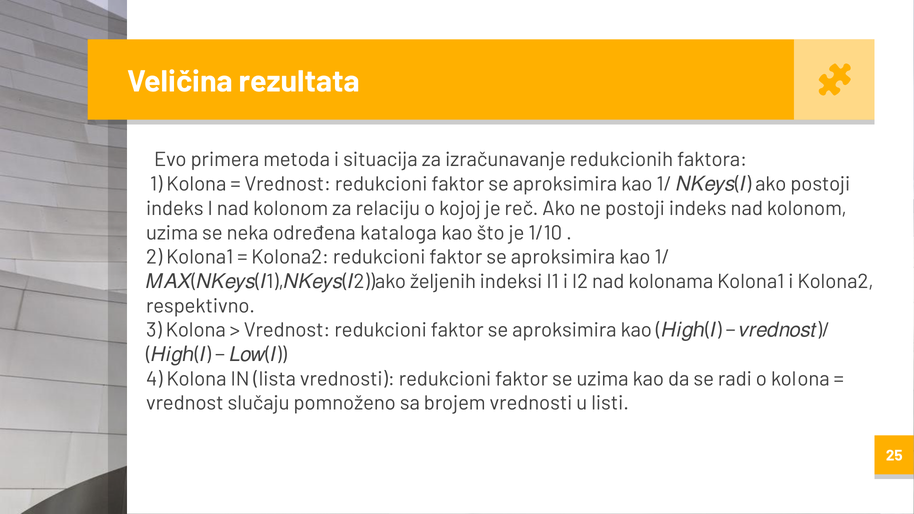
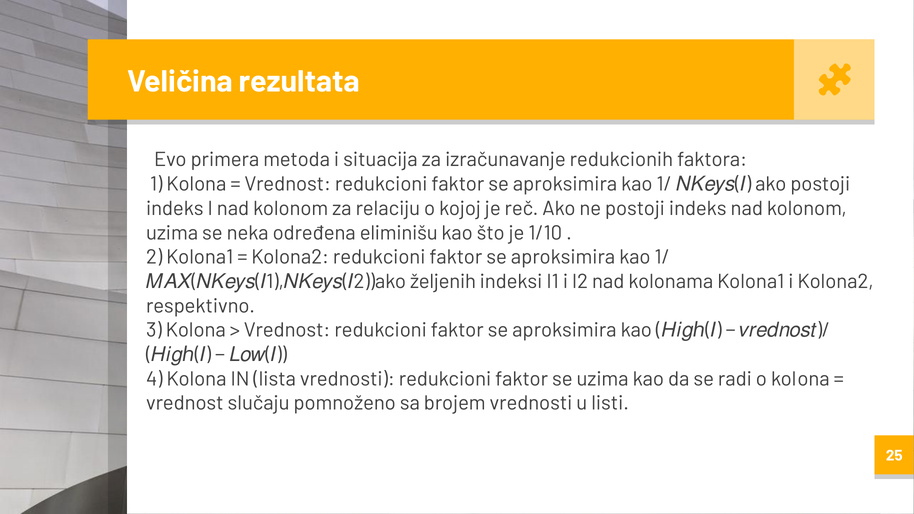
kataloga: kataloga -> eliminišu
